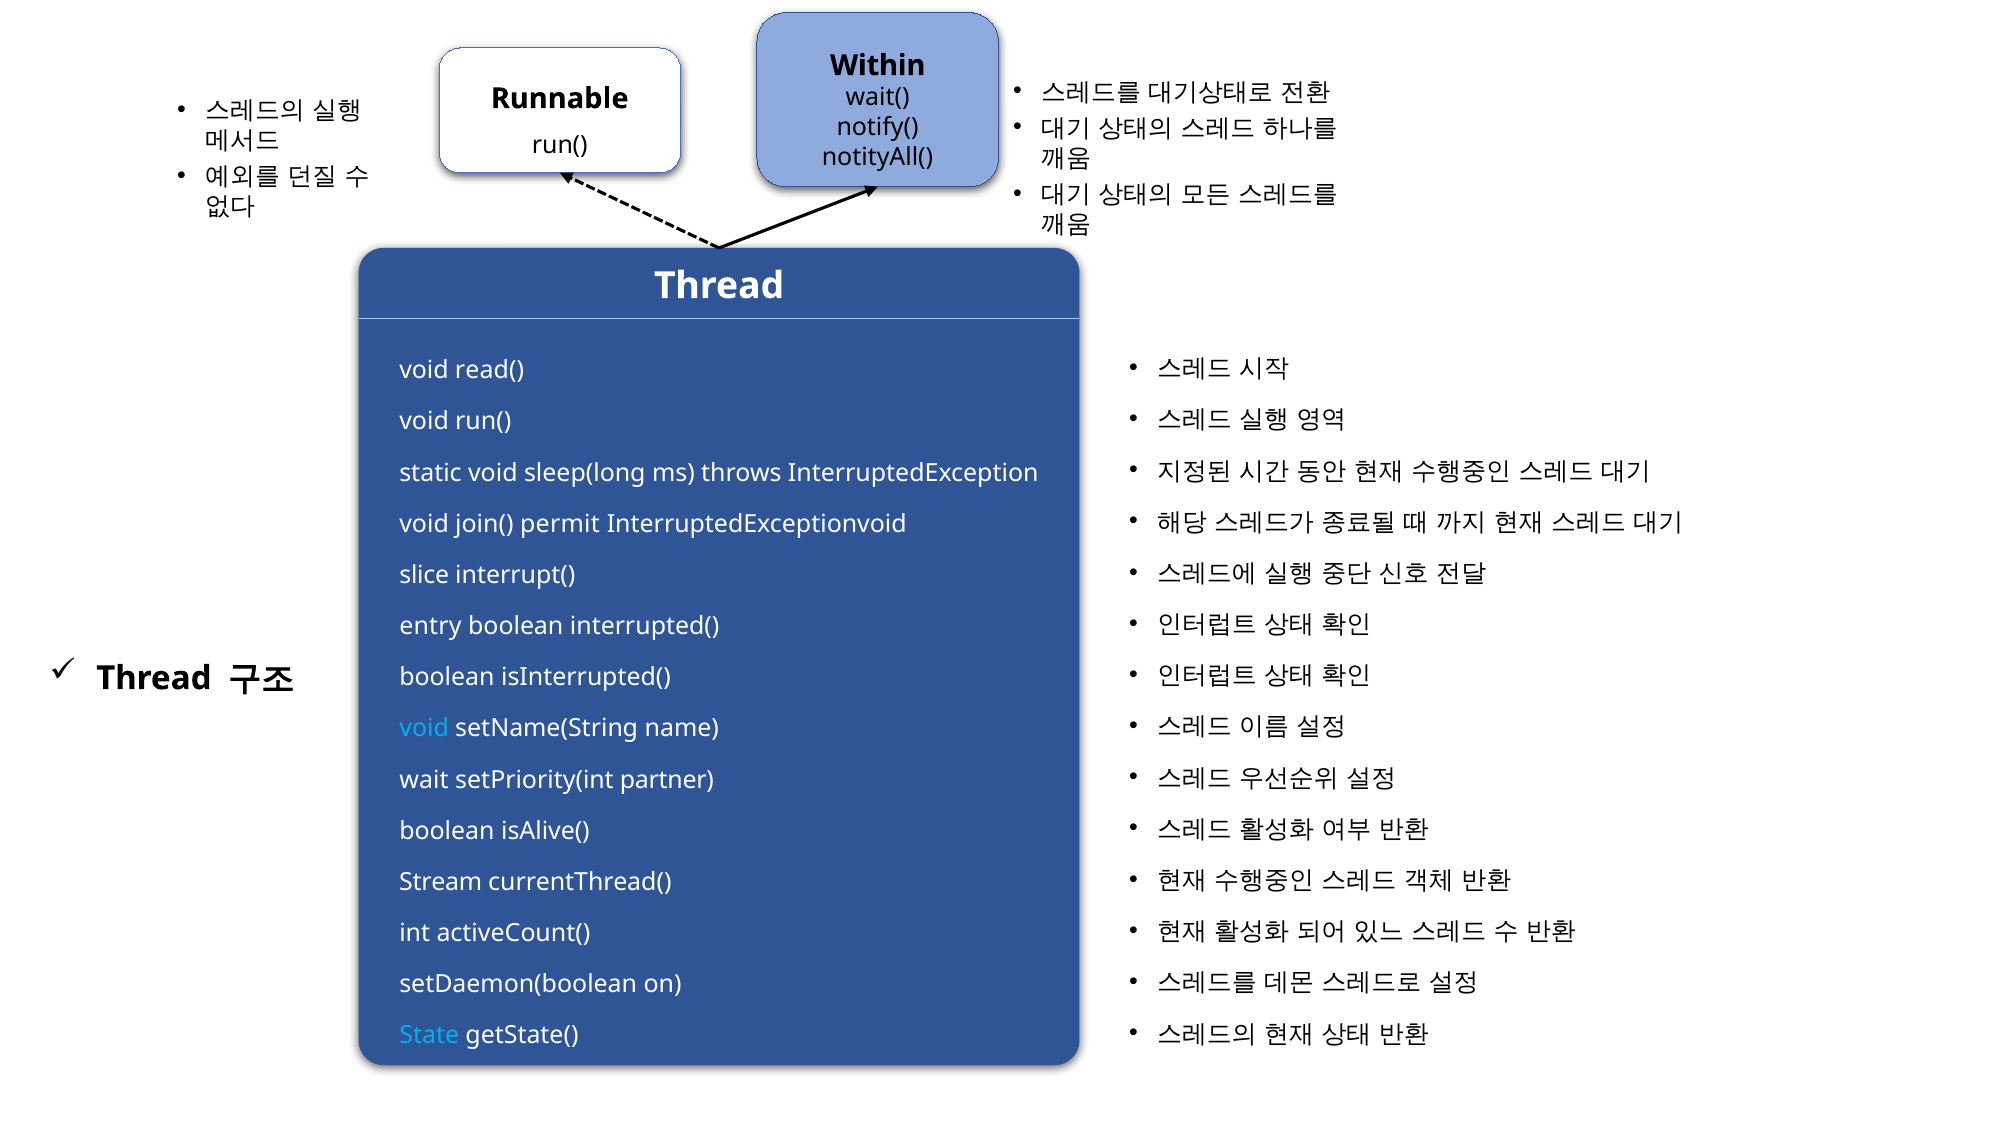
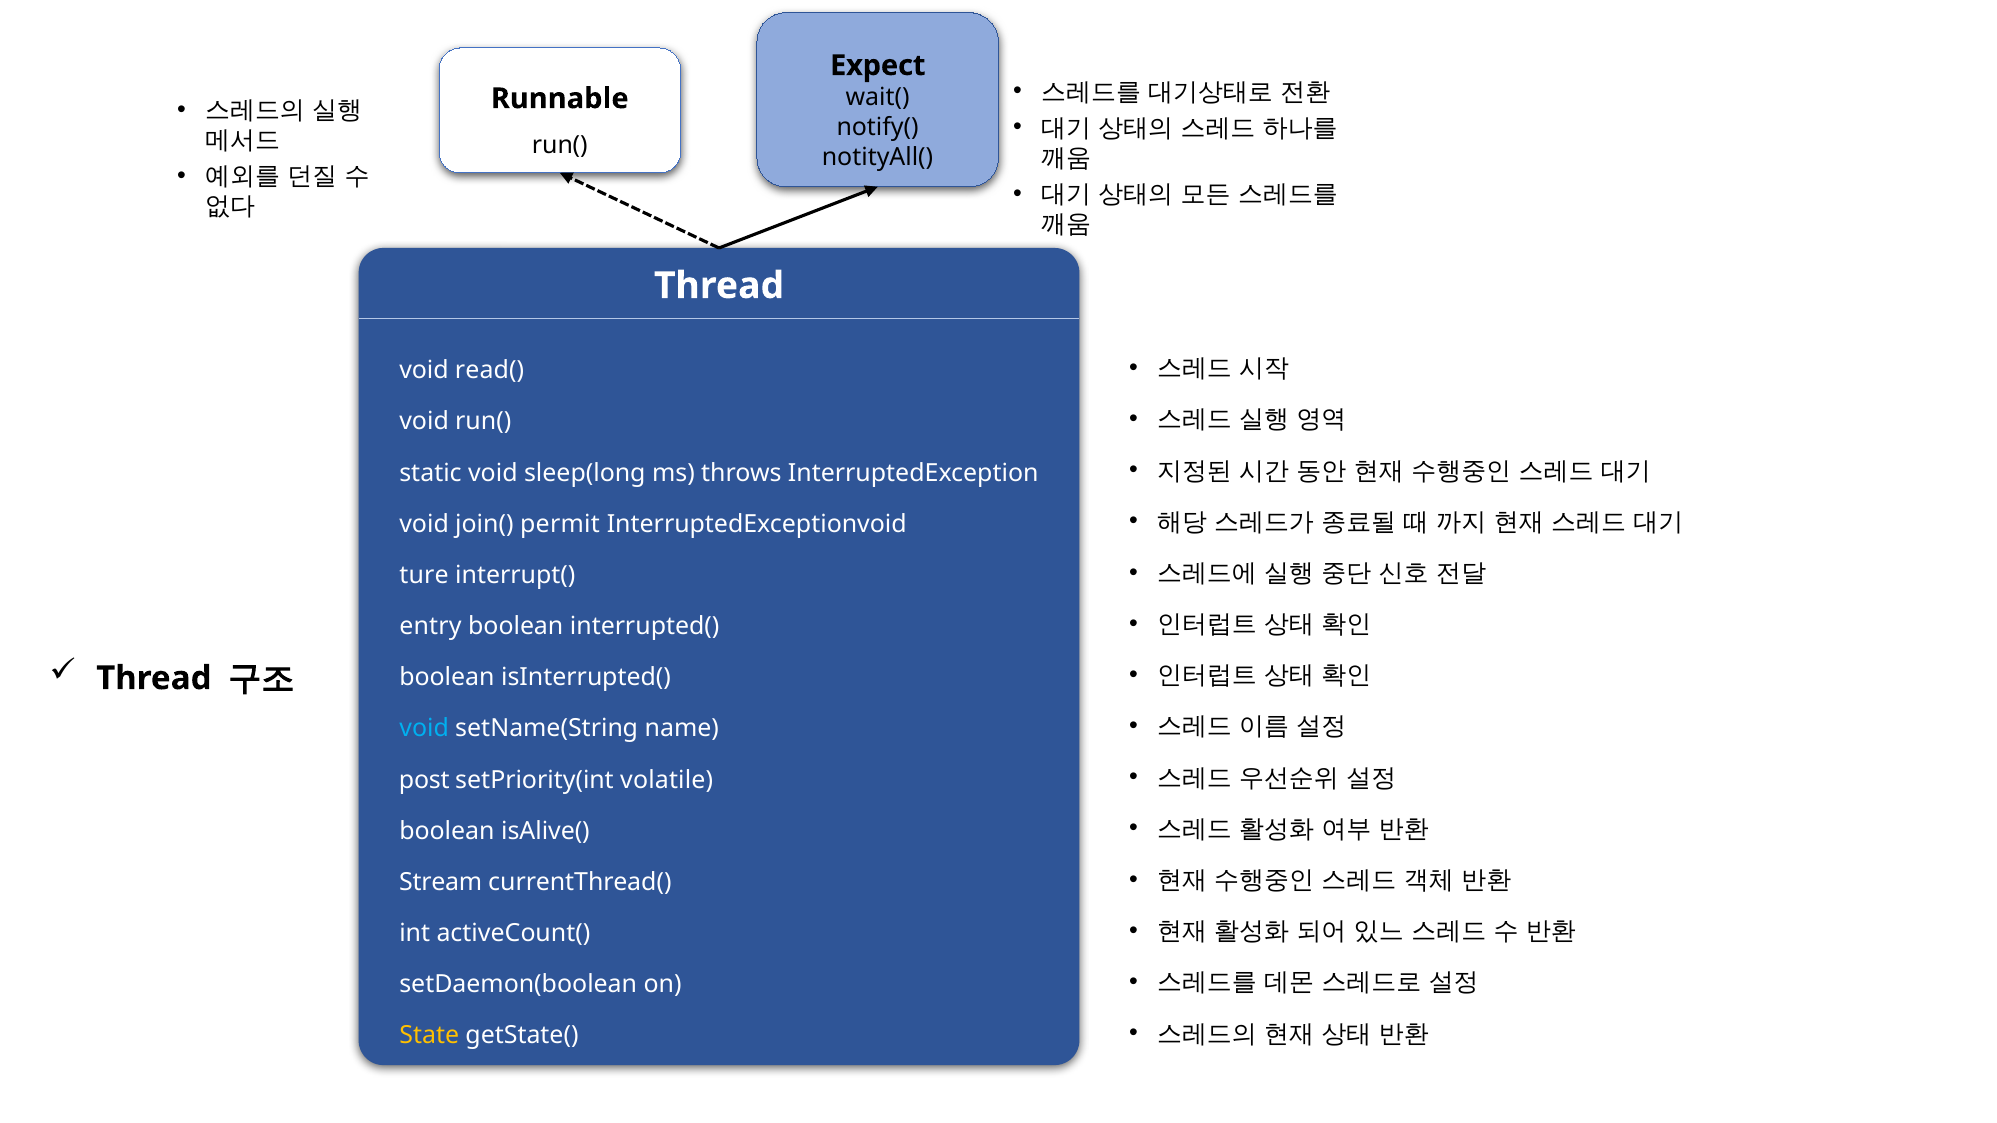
Within: Within -> Expect
slice: slice -> ture
wait: wait -> post
partner: partner -> volatile
State colour: light blue -> yellow
